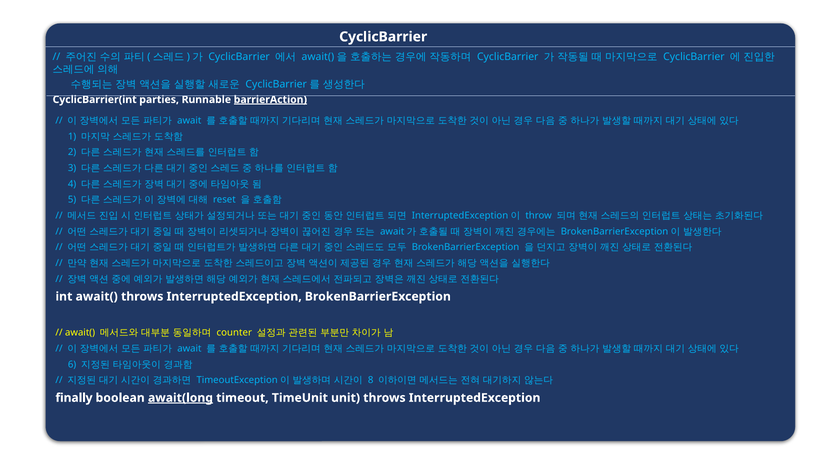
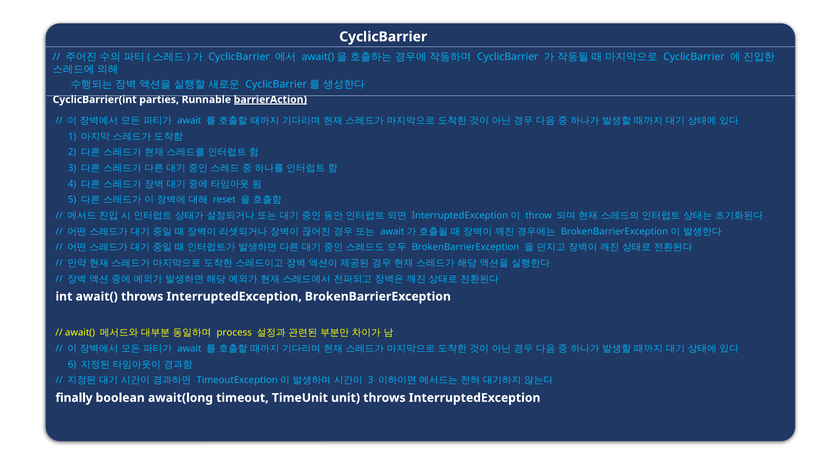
counter: counter -> process
8 at (371, 380): 8 -> 3
await(long underline: present -> none
